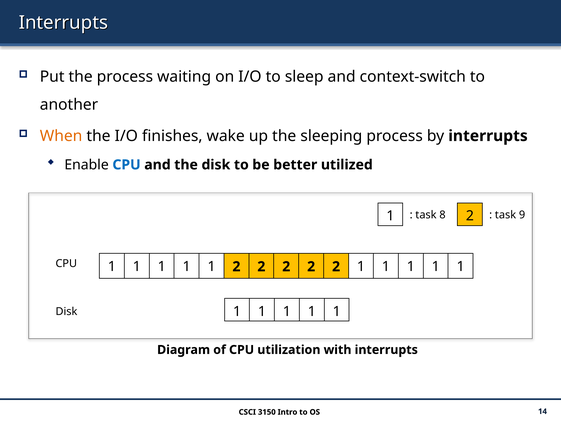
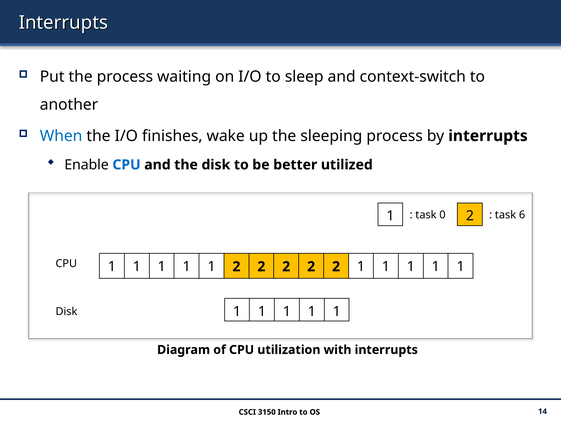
When colour: orange -> blue
8: 8 -> 0
9: 9 -> 6
